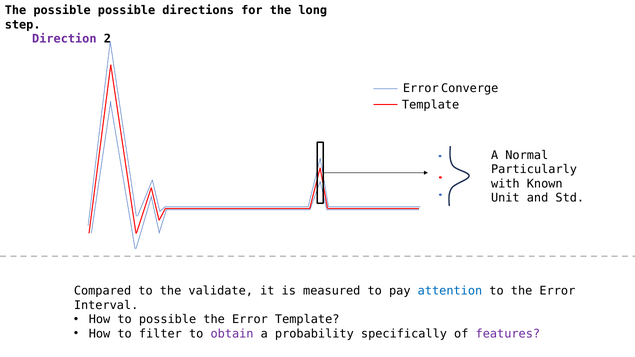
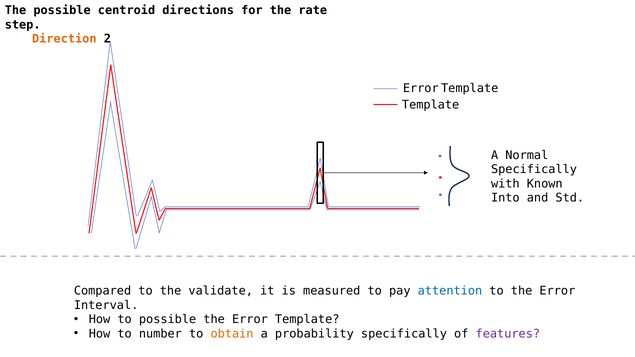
possible possible: possible -> centroid
long: long -> rate
Direction colour: purple -> orange
Converge at (470, 88): Converge -> Template
Particularly at (534, 169): Particularly -> Specifically
Unit: Unit -> Into
filter: filter -> number
obtain colour: purple -> orange
